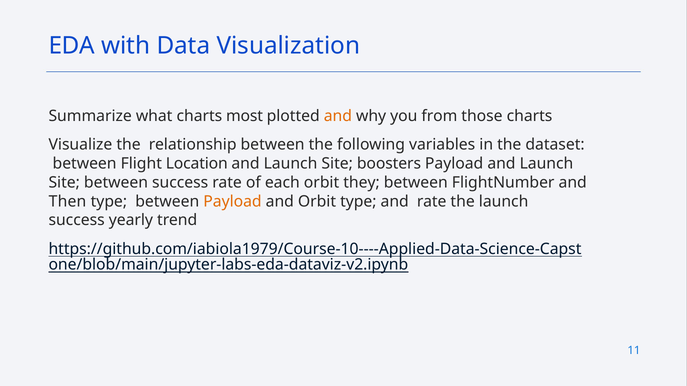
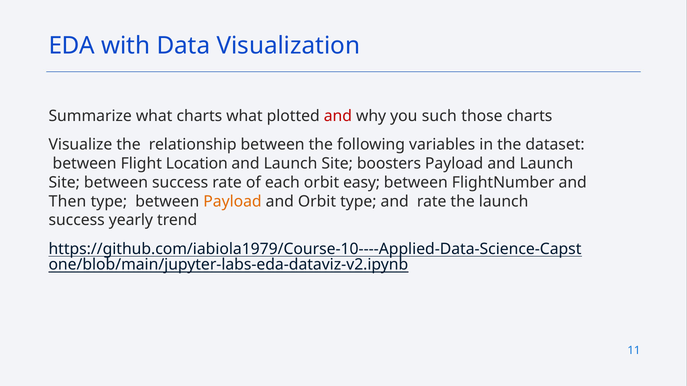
charts most: most -> what
and at (338, 116) colour: orange -> red
from: from -> such
they: they -> easy
